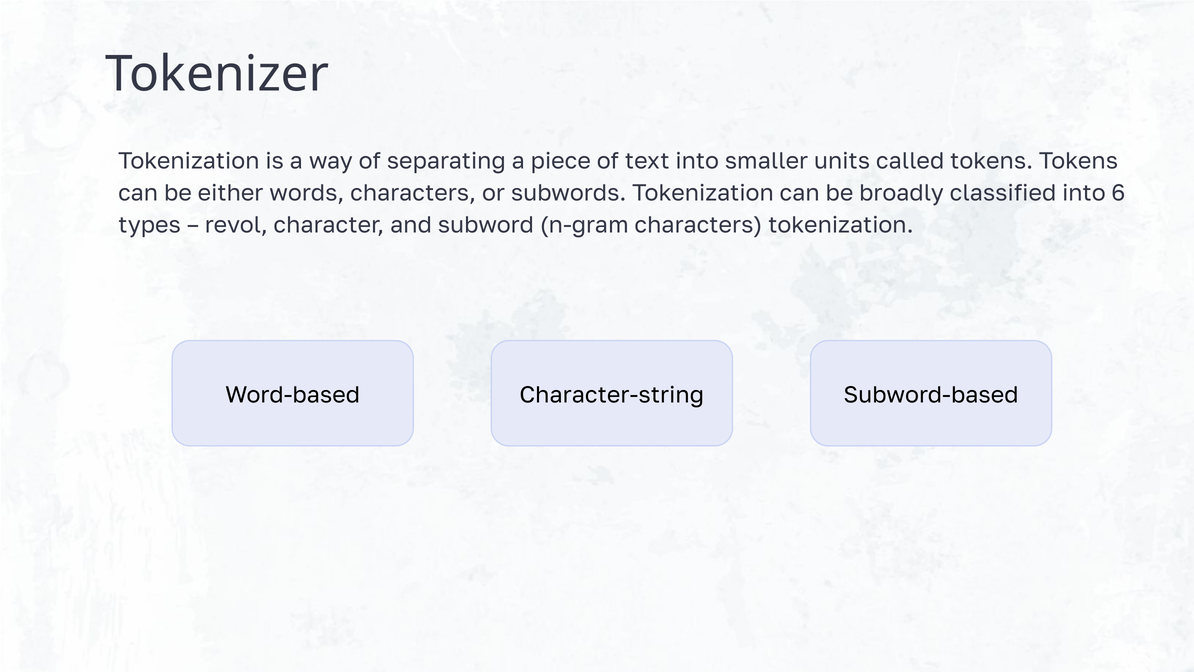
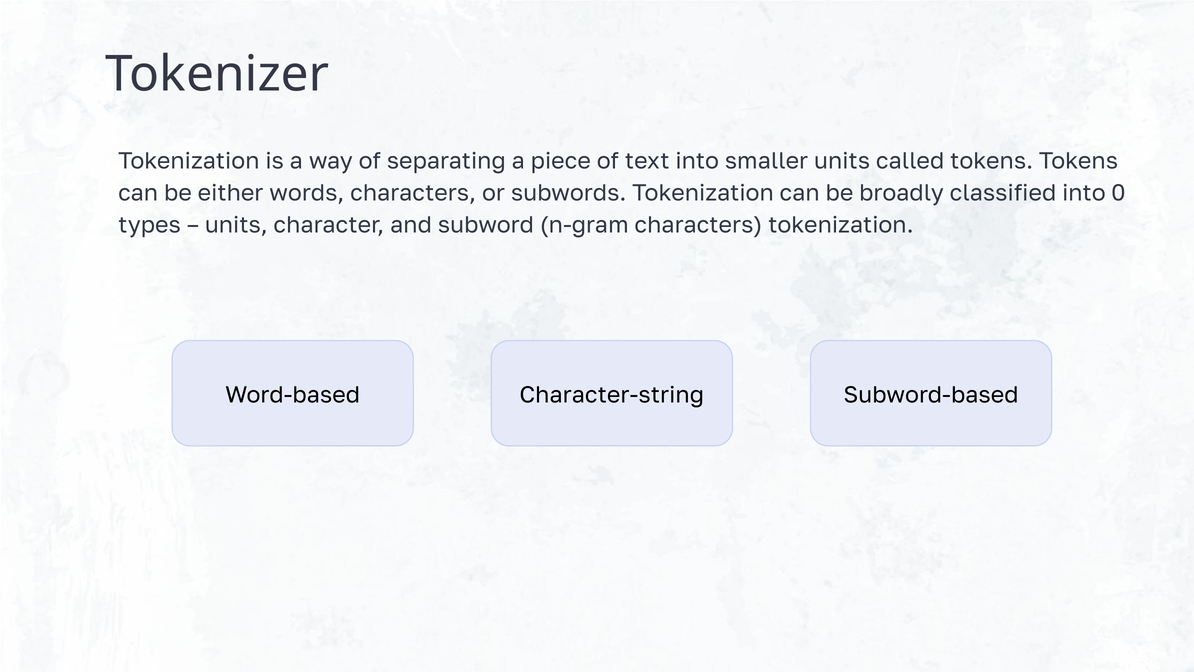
6: 6 -> 0
revol at (236, 225): revol -> units
